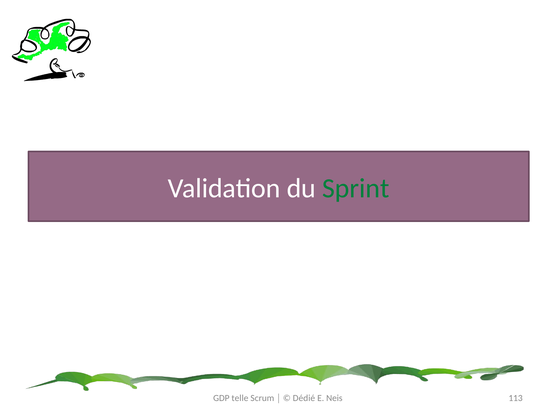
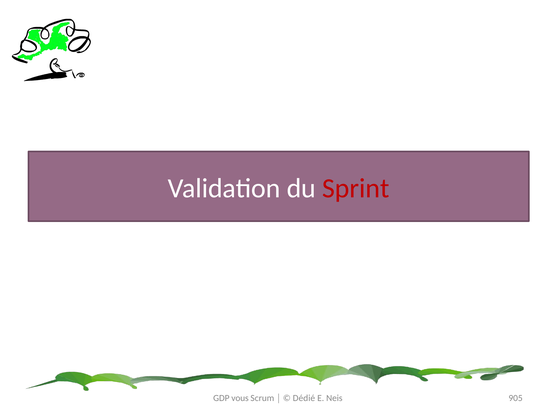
Sprint colour: green -> red
telle: telle -> vous
113: 113 -> 905
